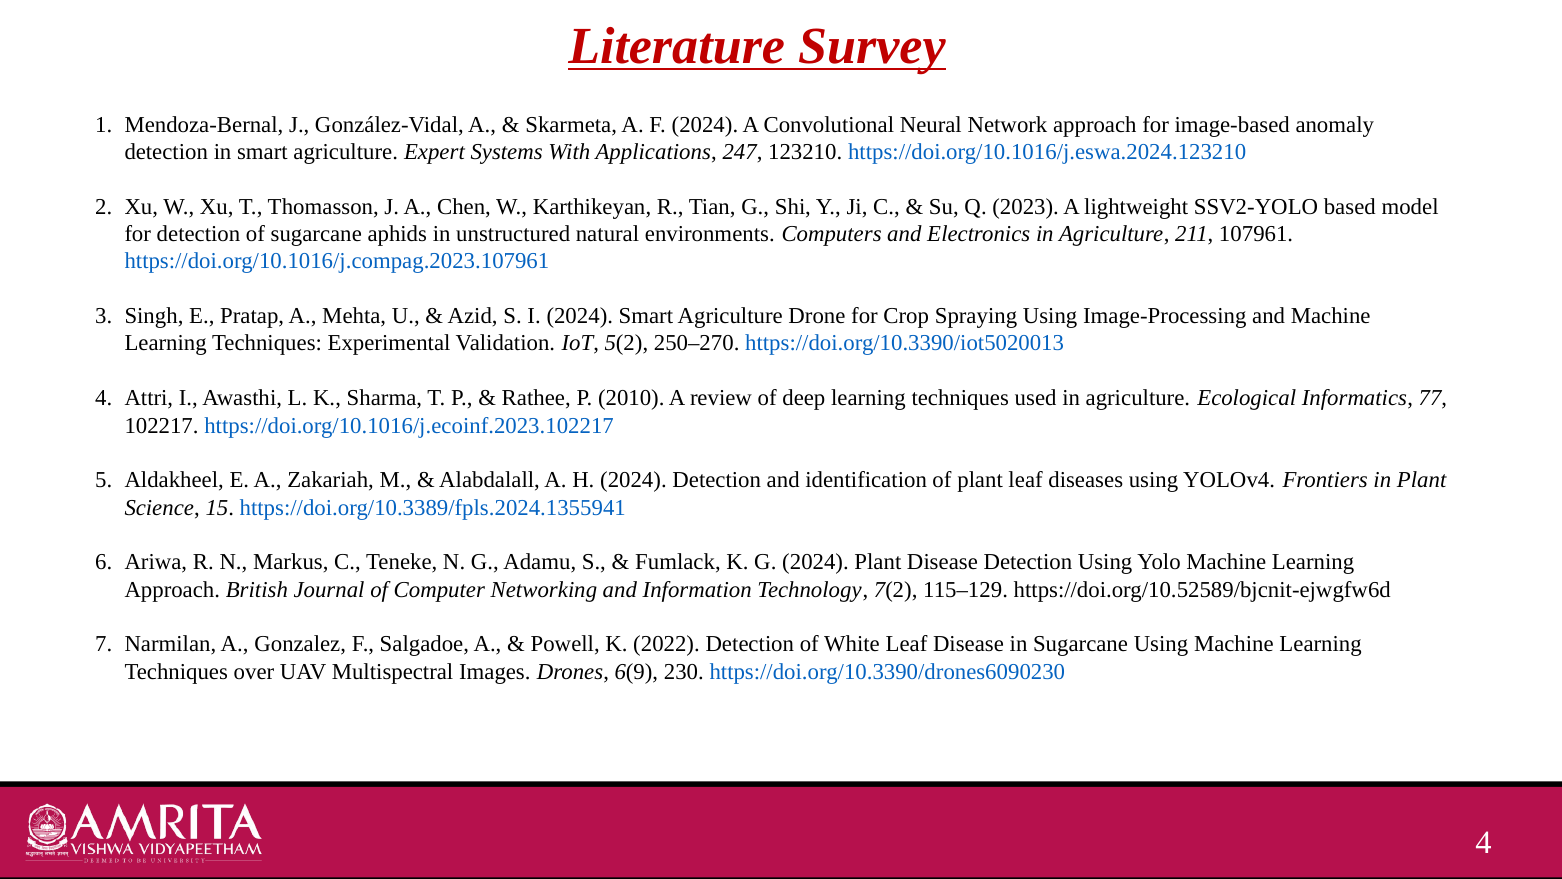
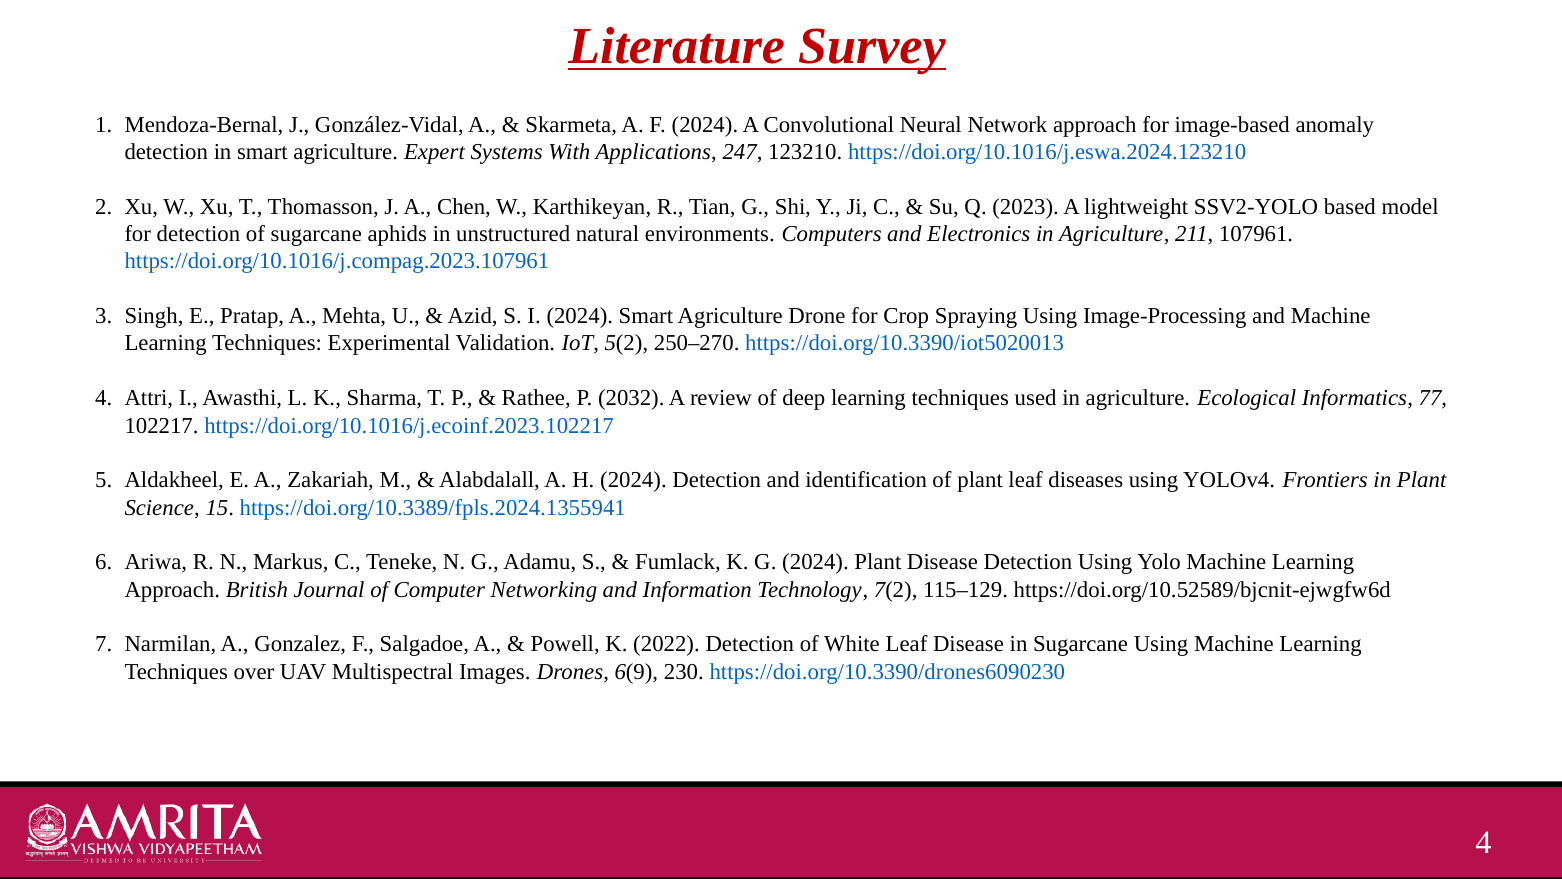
2010: 2010 -> 2032
